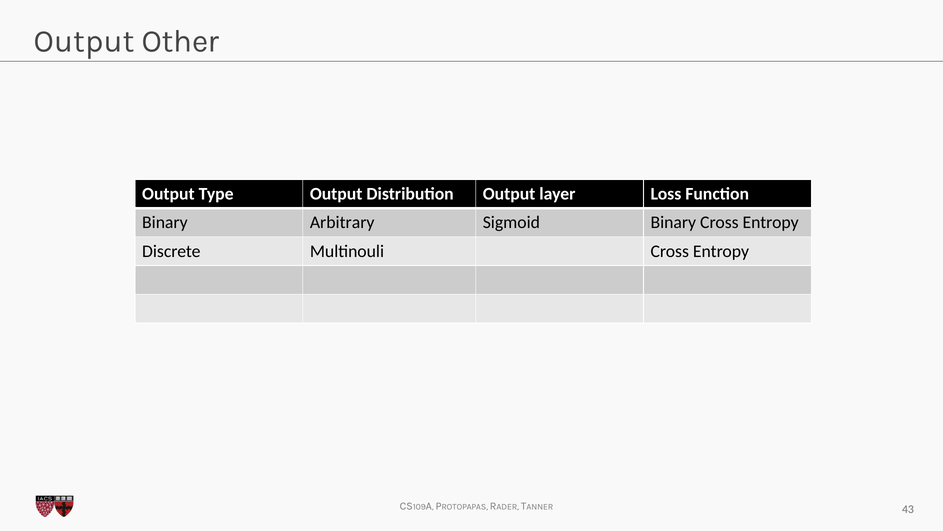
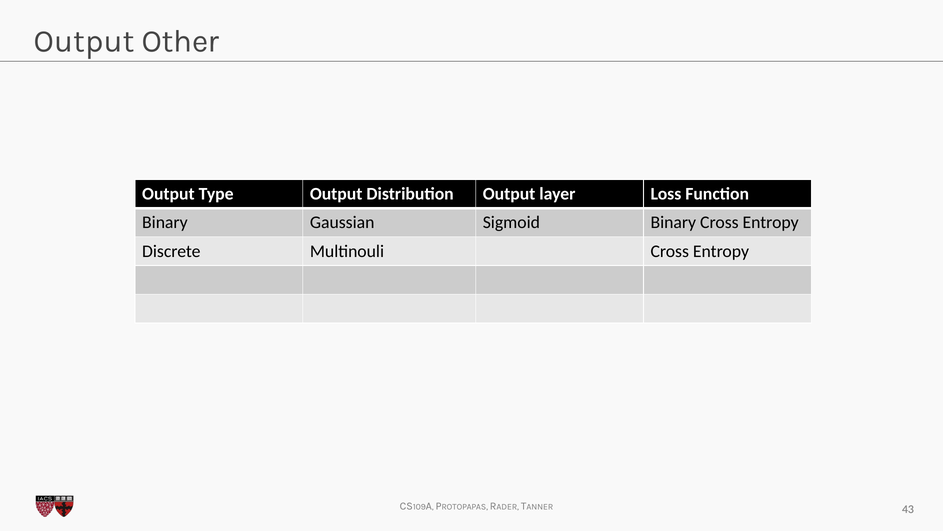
Arbitrary: Arbitrary -> Gaussian
